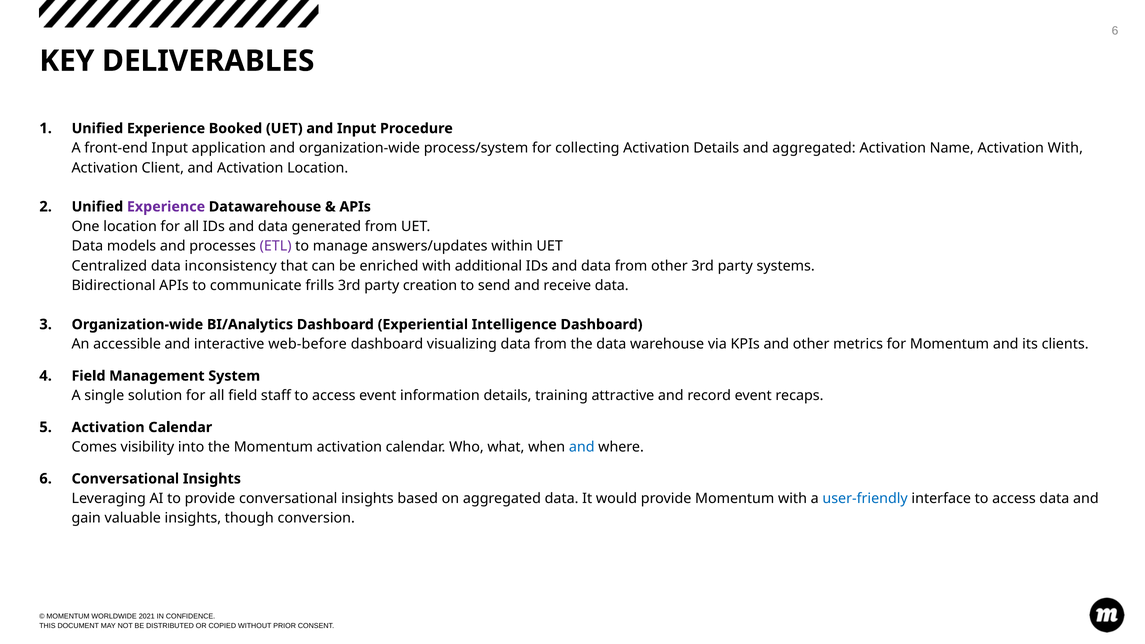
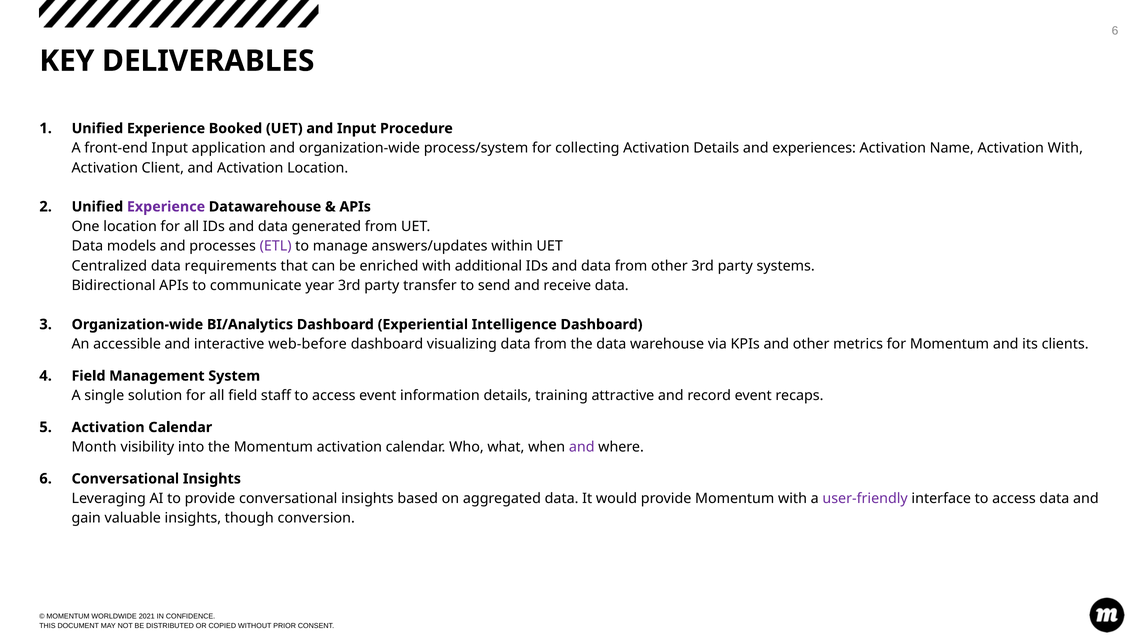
and aggregated: aggregated -> experiences
inconsistency: inconsistency -> requirements
frills: frills -> year
creation: creation -> transfer
Comes: Comes -> Month
and at (582, 447) colour: blue -> purple
user-friendly colour: blue -> purple
